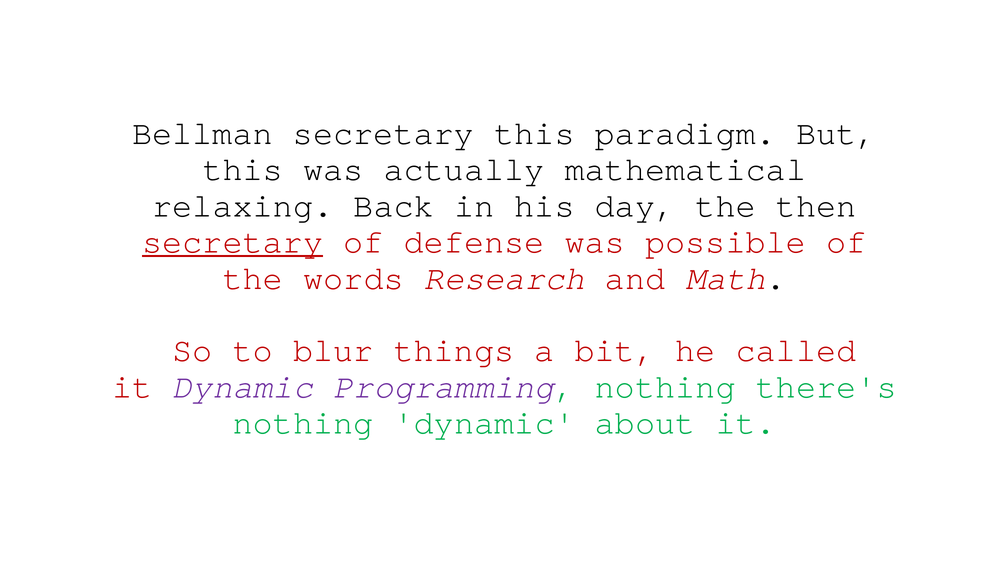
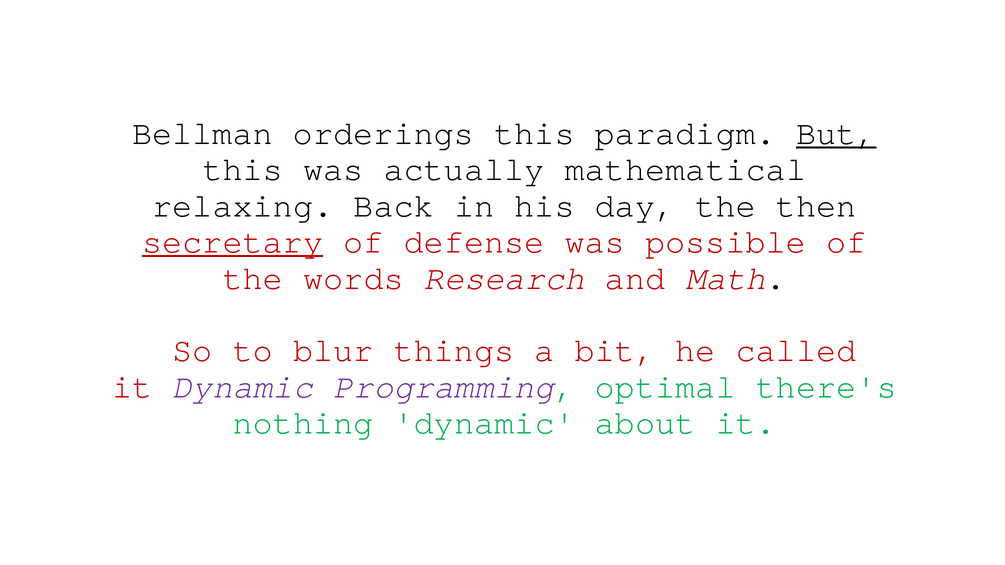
Bellman secretary: secretary -> orderings
But underline: none -> present
Programming nothing: nothing -> optimal
